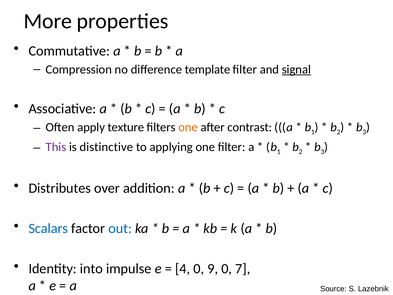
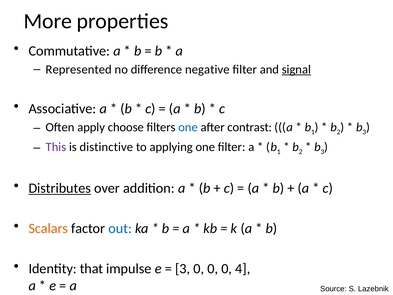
Compression: Compression -> Represented
template: template -> negative
texture: texture -> choose
one at (188, 127) colour: orange -> blue
Distributes underline: none -> present
Scalars colour: blue -> orange
into: into -> that
4 at (183, 268): 4 -> 3
9 at (213, 268): 9 -> 0
7: 7 -> 4
